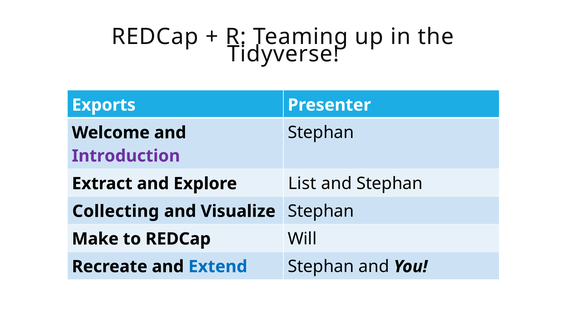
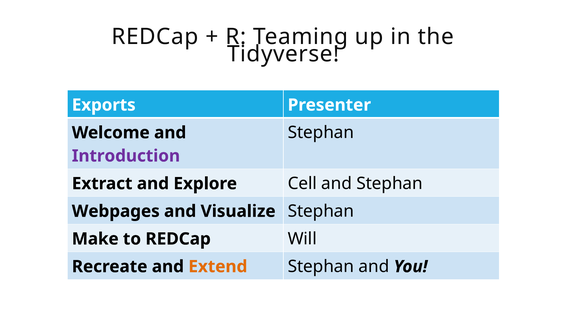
List: List -> Cell
Collecting: Collecting -> Webpages
Extend colour: blue -> orange
